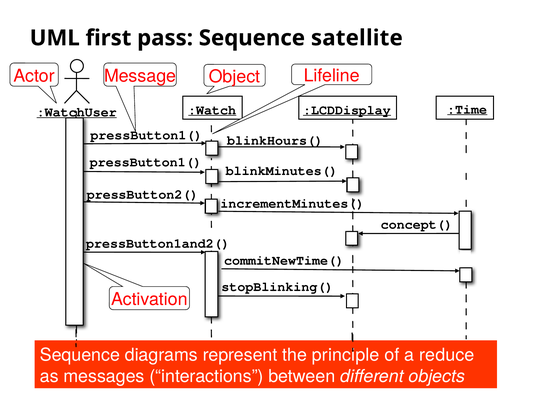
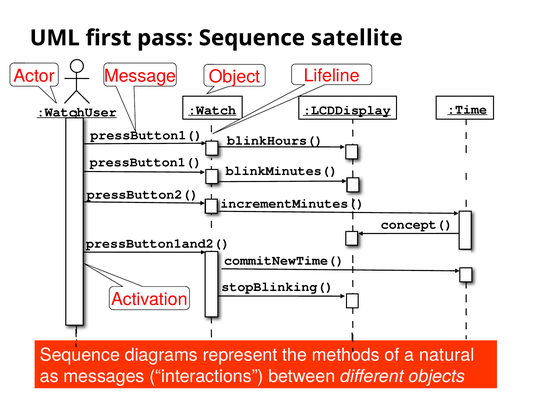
principle: principle -> methods
reduce: reduce -> natural
